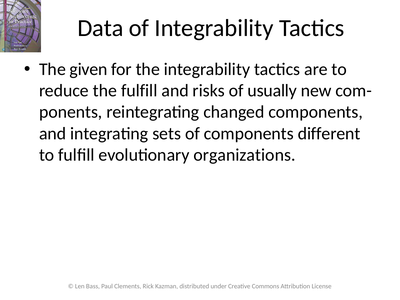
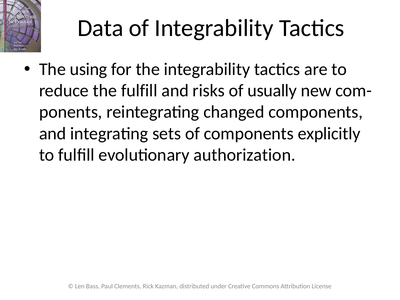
given: given -> using
different: different -> explicitly
organizations: organizations -> authorization
